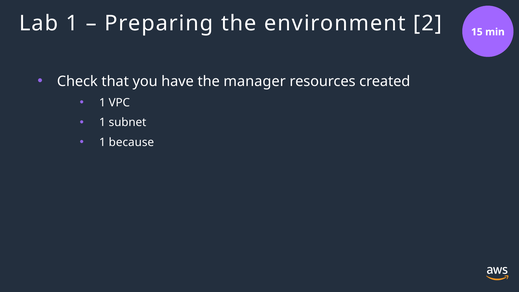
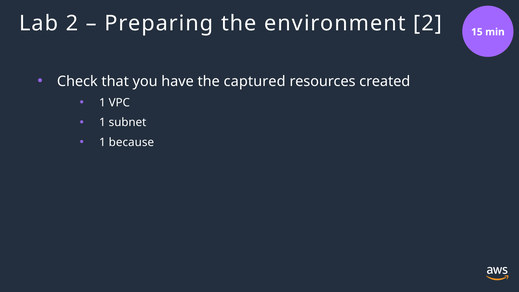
Lab 1: 1 -> 2
manager: manager -> captured
